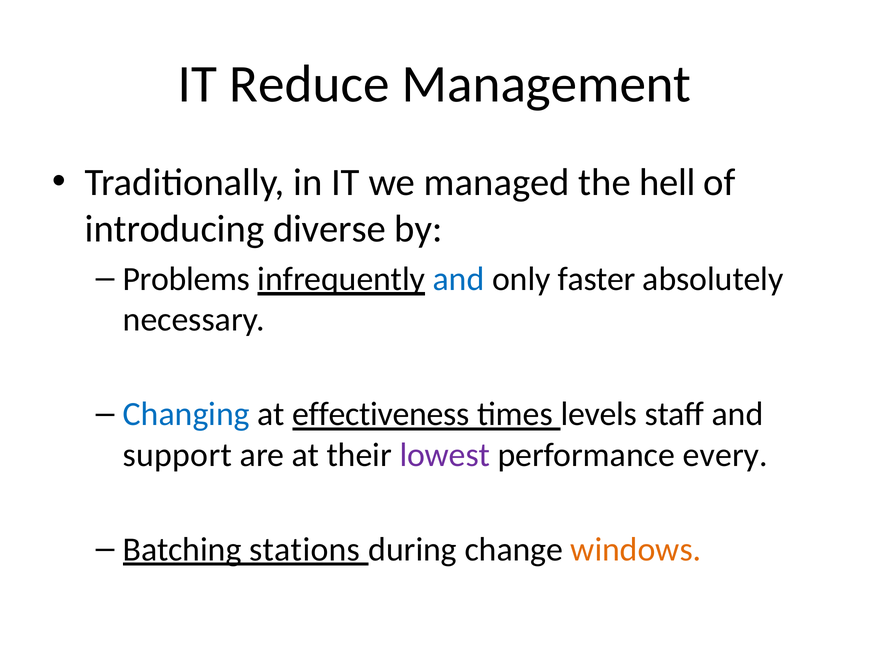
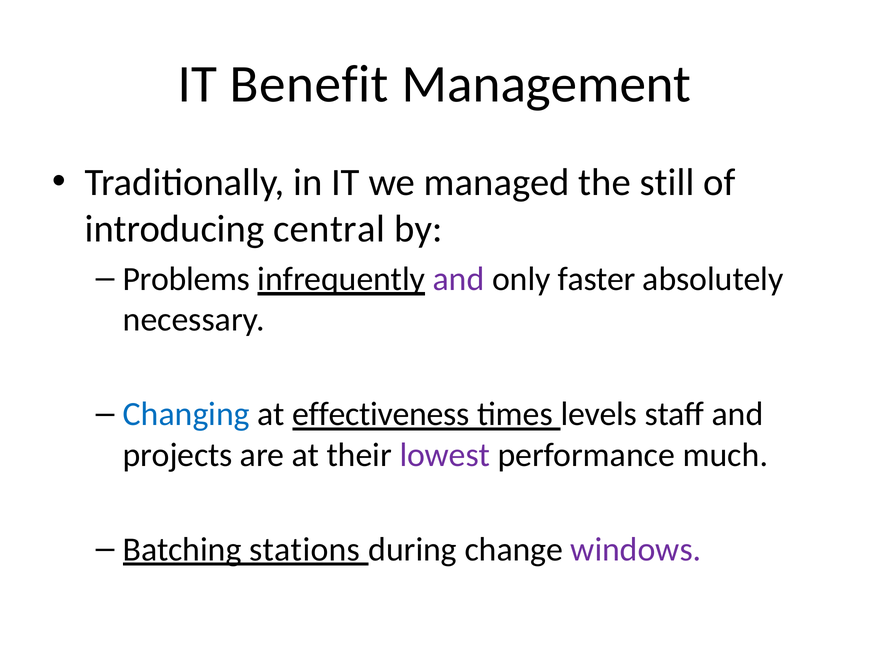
Reduce: Reduce -> Benefit
hell: hell -> still
diverse: diverse -> central
and at (459, 279) colour: blue -> purple
support: support -> projects
every: every -> much
windows colour: orange -> purple
